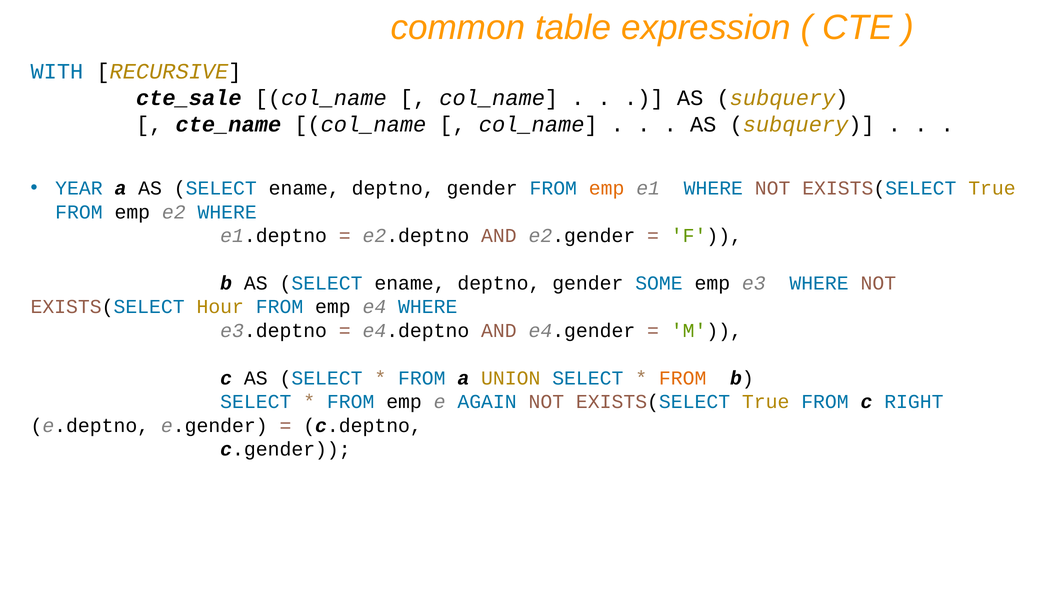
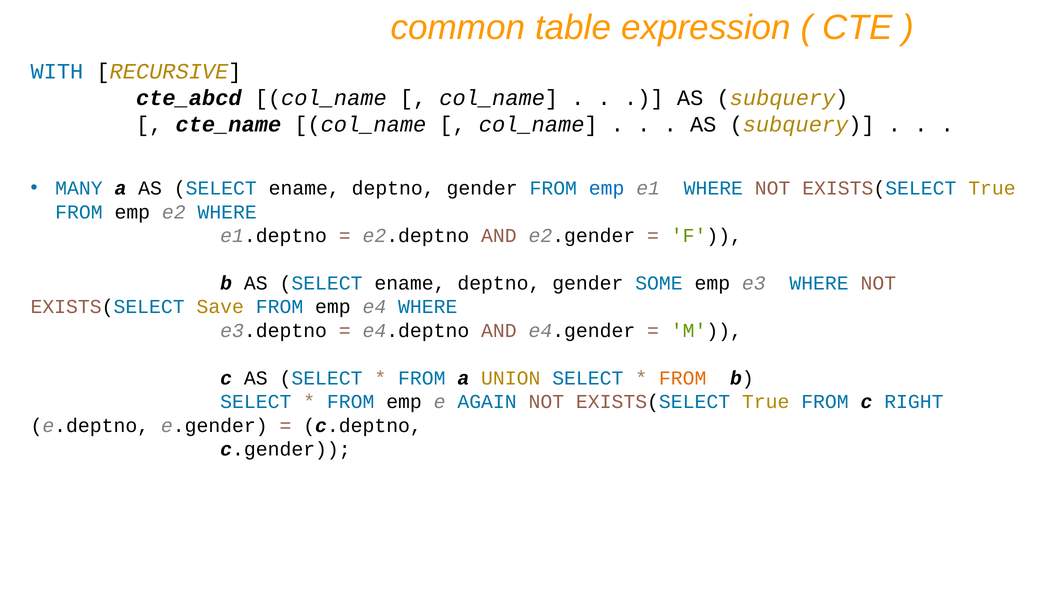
cte_sale: cte_sale -> cte_abcd
YEAR: YEAR -> MANY
emp at (607, 188) colour: orange -> blue
Hour: Hour -> Save
